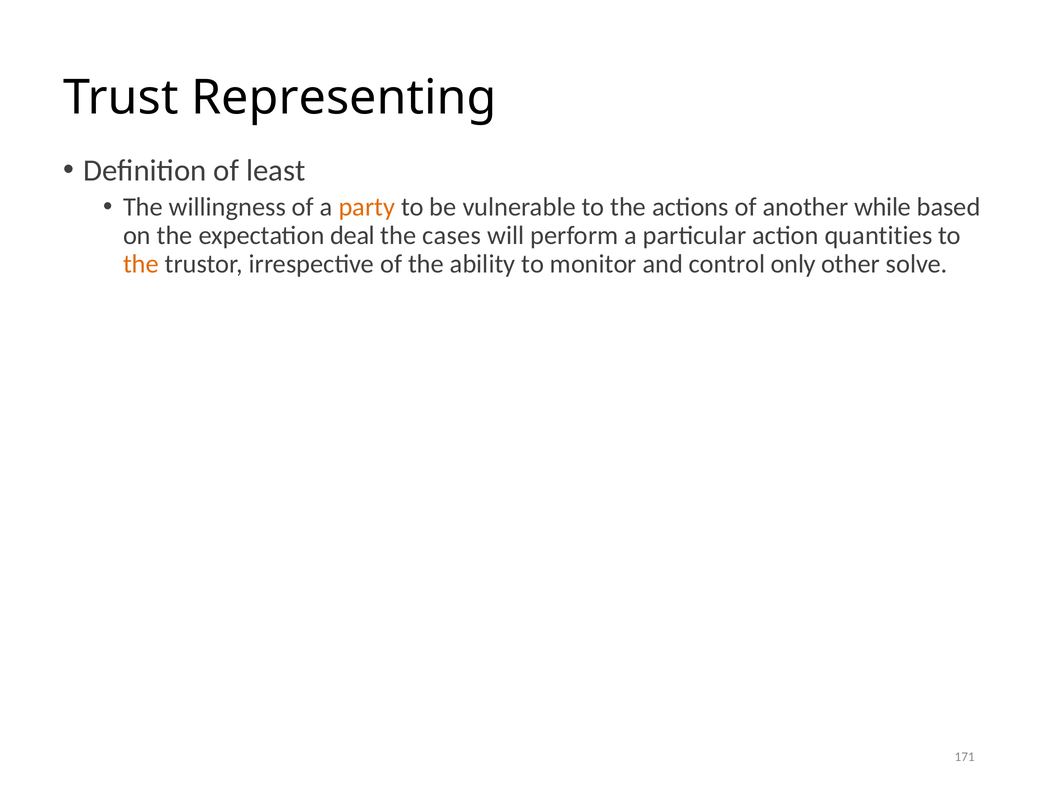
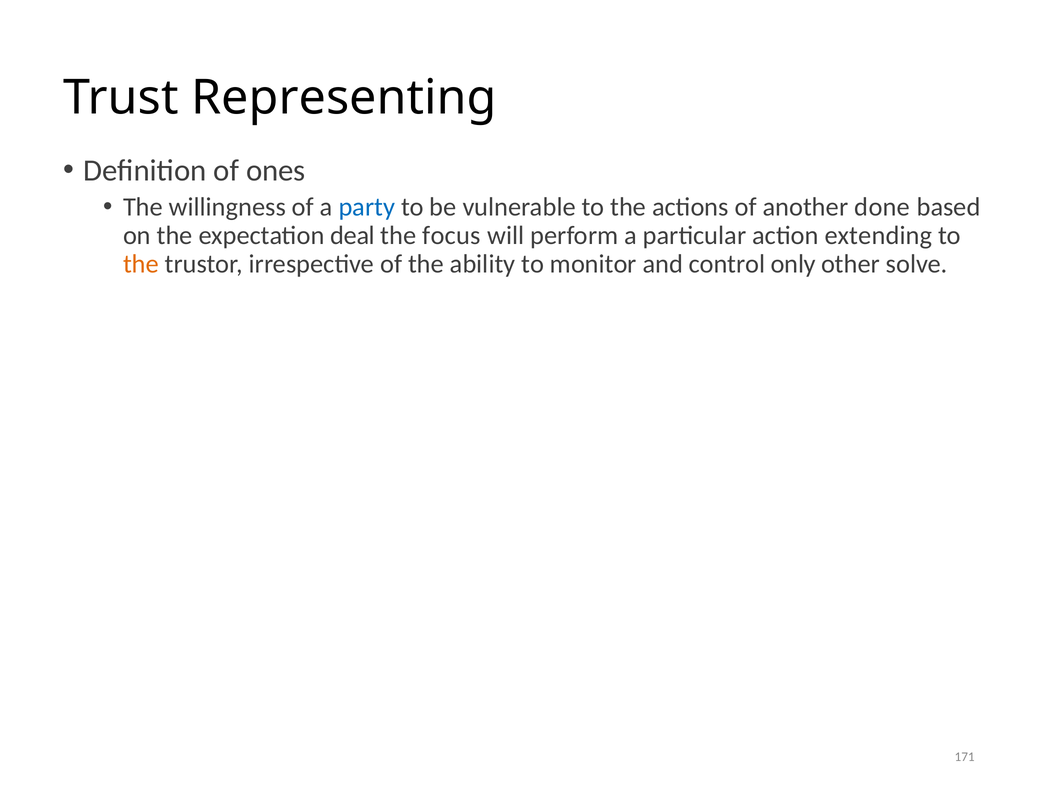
least: least -> ones
party colour: orange -> blue
while: while -> done
cases: cases -> focus
quantities: quantities -> extending
